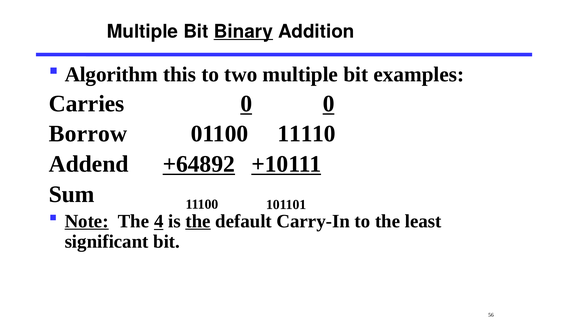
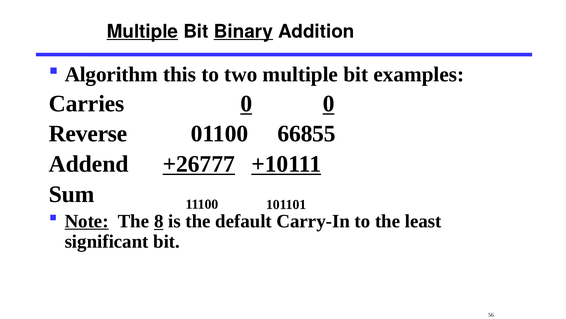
Multiple at (142, 31) underline: none -> present
Borrow: Borrow -> Reverse
11110: 11110 -> 66855
+64892: +64892 -> +26777
4: 4 -> 8
the at (198, 221) underline: present -> none
